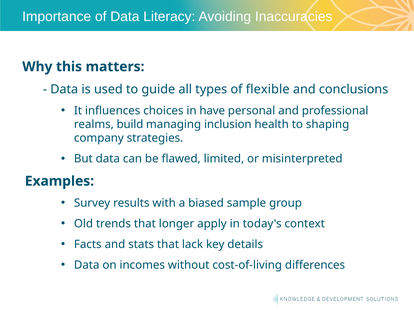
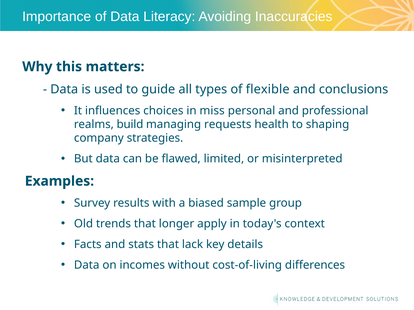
have: have -> miss
inclusion: inclusion -> requests
